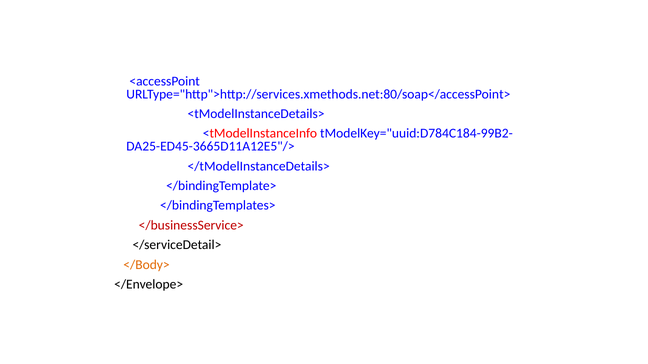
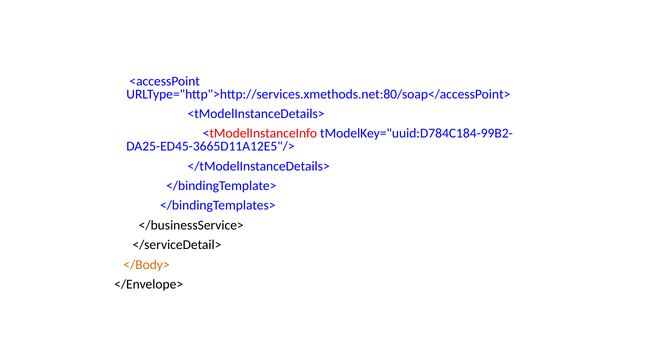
</businessService> colour: red -> black
